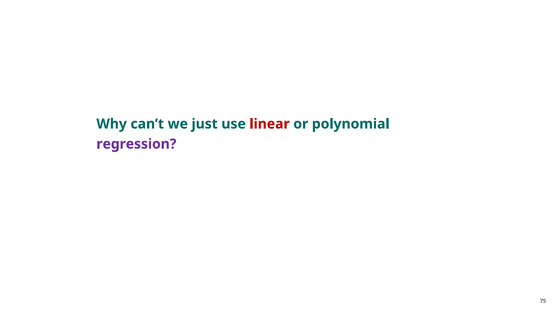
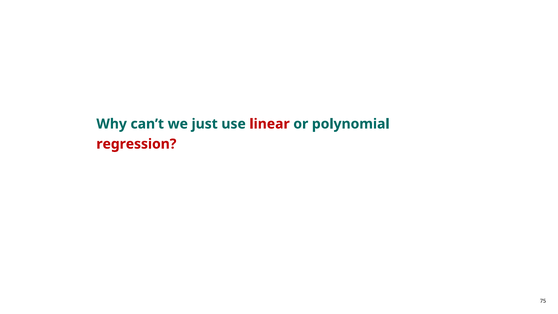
regression colour: purple -> red
